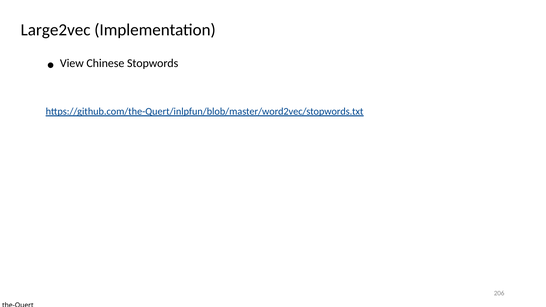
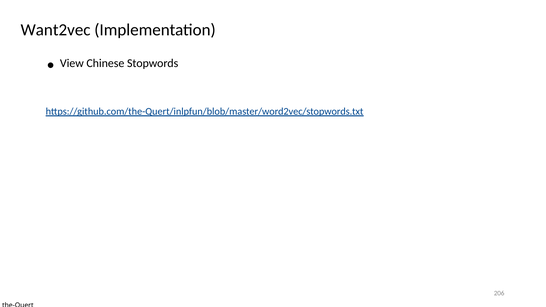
Large2vec: Large2vec -> Want2vec
